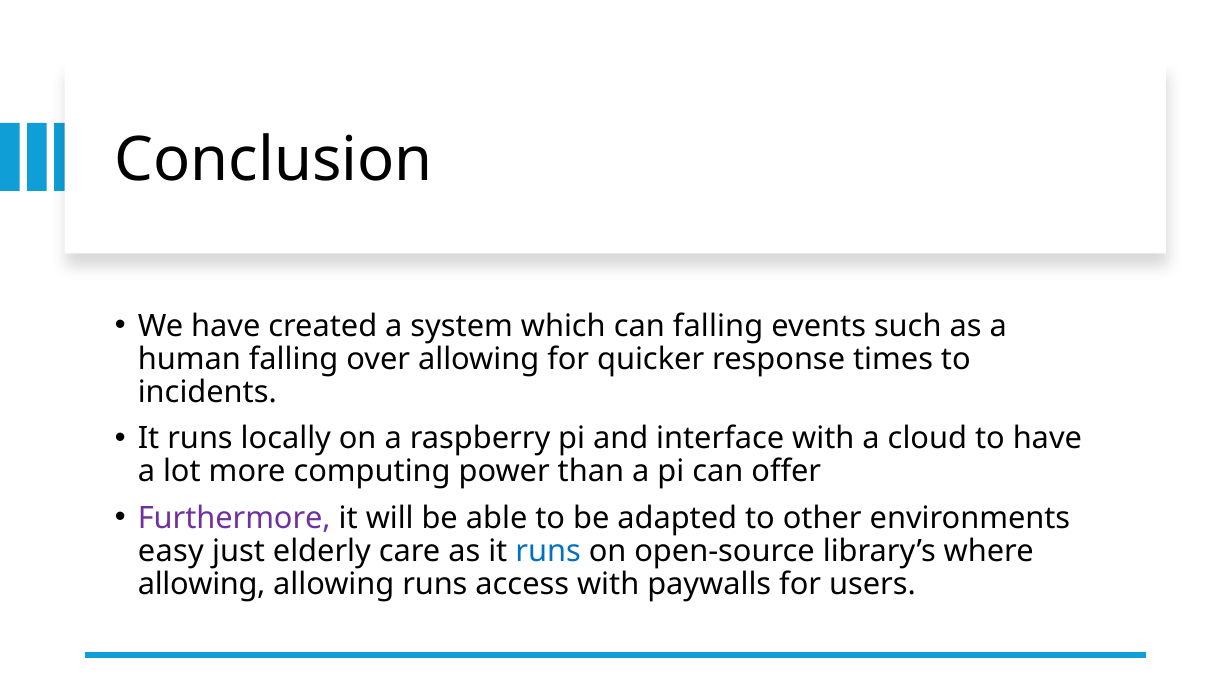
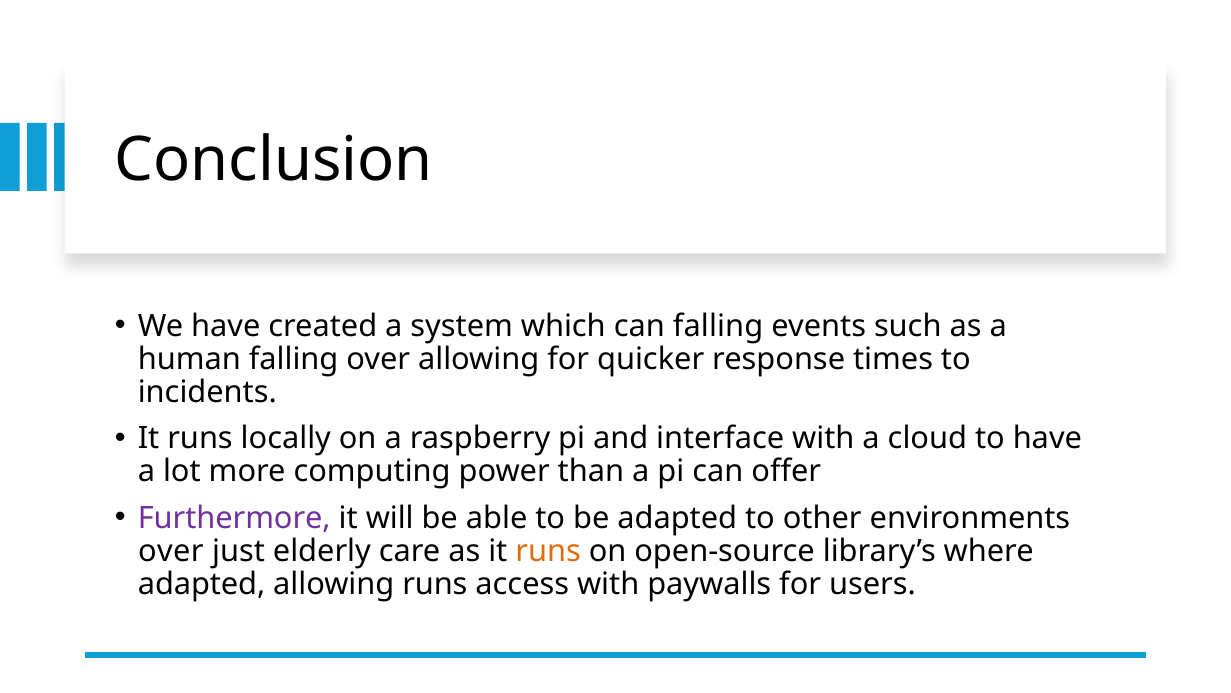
easy at (171, 551): easy -> over
runs at (548, 551) colour: blue -> orange
allowing at (202, 584): allowing -> adapted
